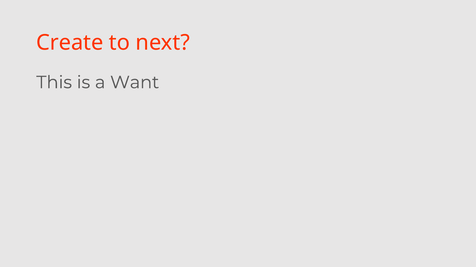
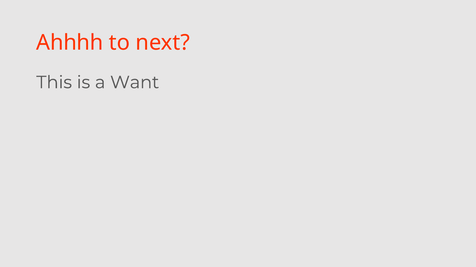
Create: Create -> Ahhhh
